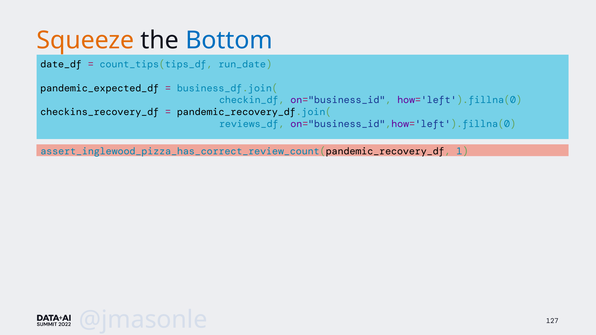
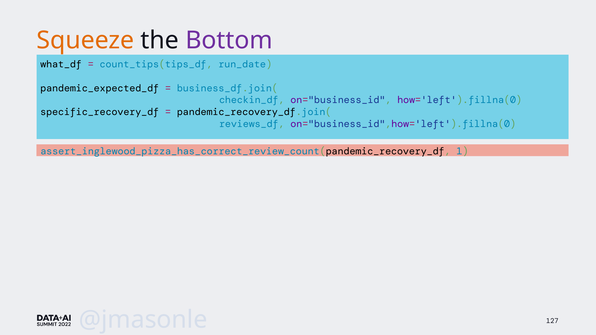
Bottom colour: blue -> purple
date_df: date_df -> what_df
checkins_recovery_df: checkins_recovery_df -> specific_recovery_df
